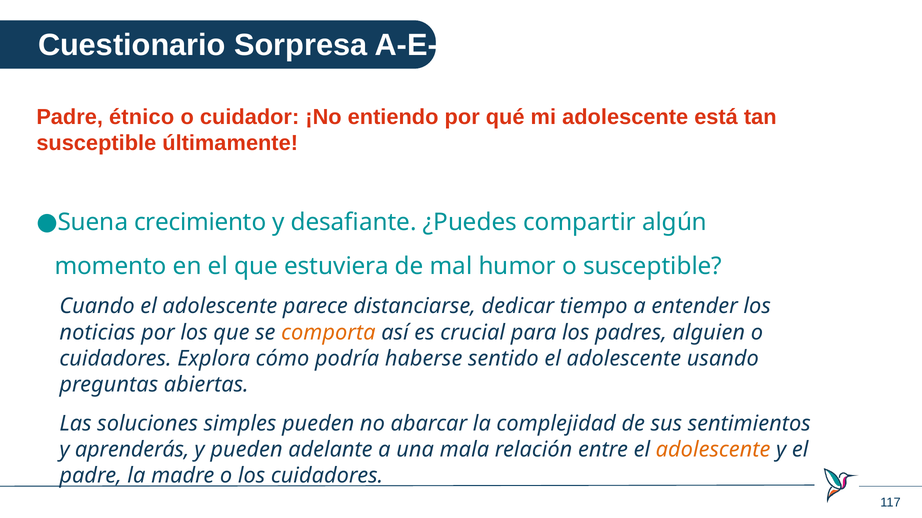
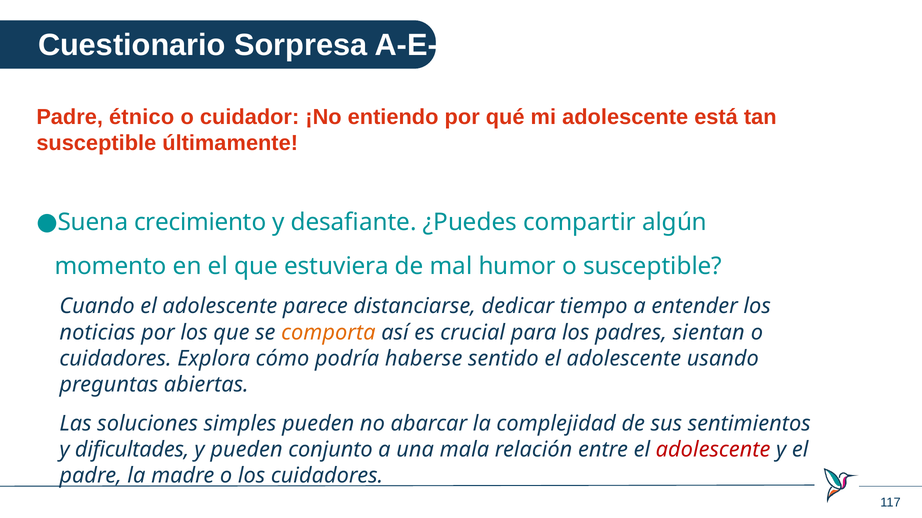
alguien: alguien -> sientan
aprenderás: aprenderás -> dificultades
adelante: adelante -> conjunto
adolescente at (713, 450) colour: orange -> red
